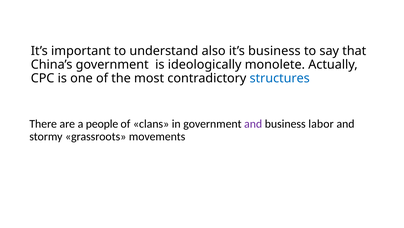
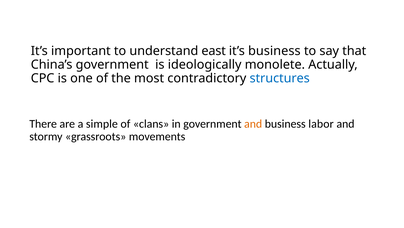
also: also -> east
people: people -> simple
and at (253, 123) colour: purple -> orange
